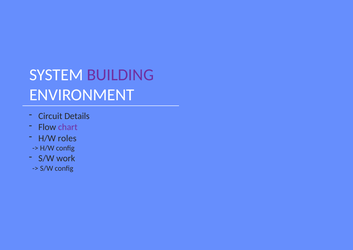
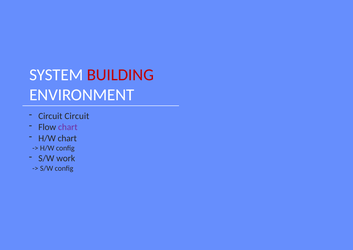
BUILDING colour: purple -> red
Circuit Details: Details -> Circuit
H/W roles: roles -> chart
